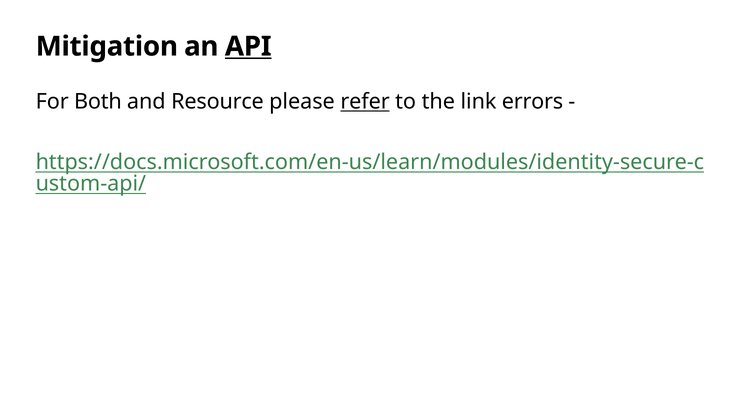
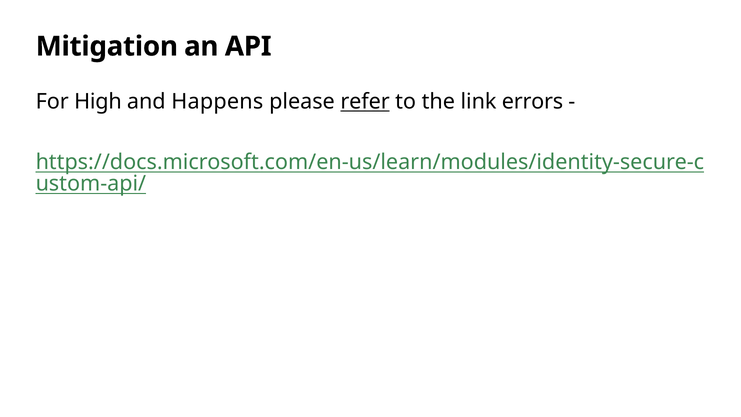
API underline: present -> none
Both: Both -> High
Resource: Resource -> Happens
